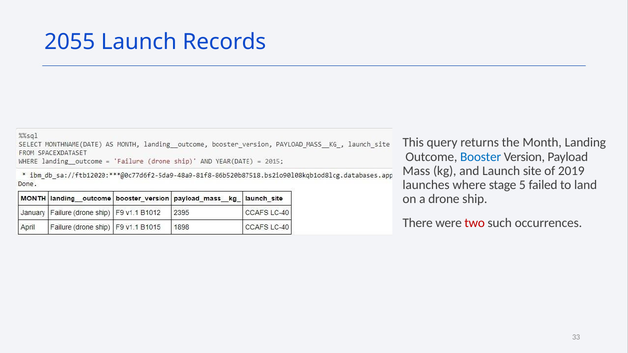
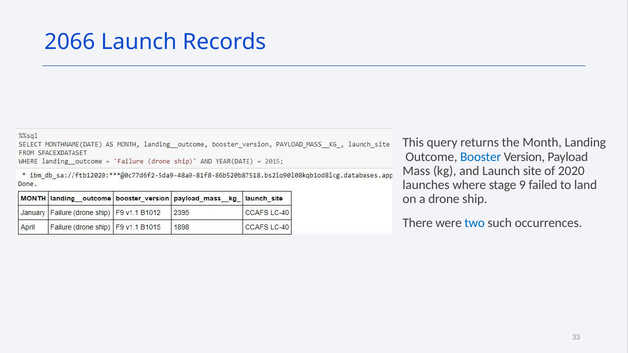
2055: 2055 -> 2066
2019: 2019 -> 2020
5: 5 -> 9
two colour: red -> blue
